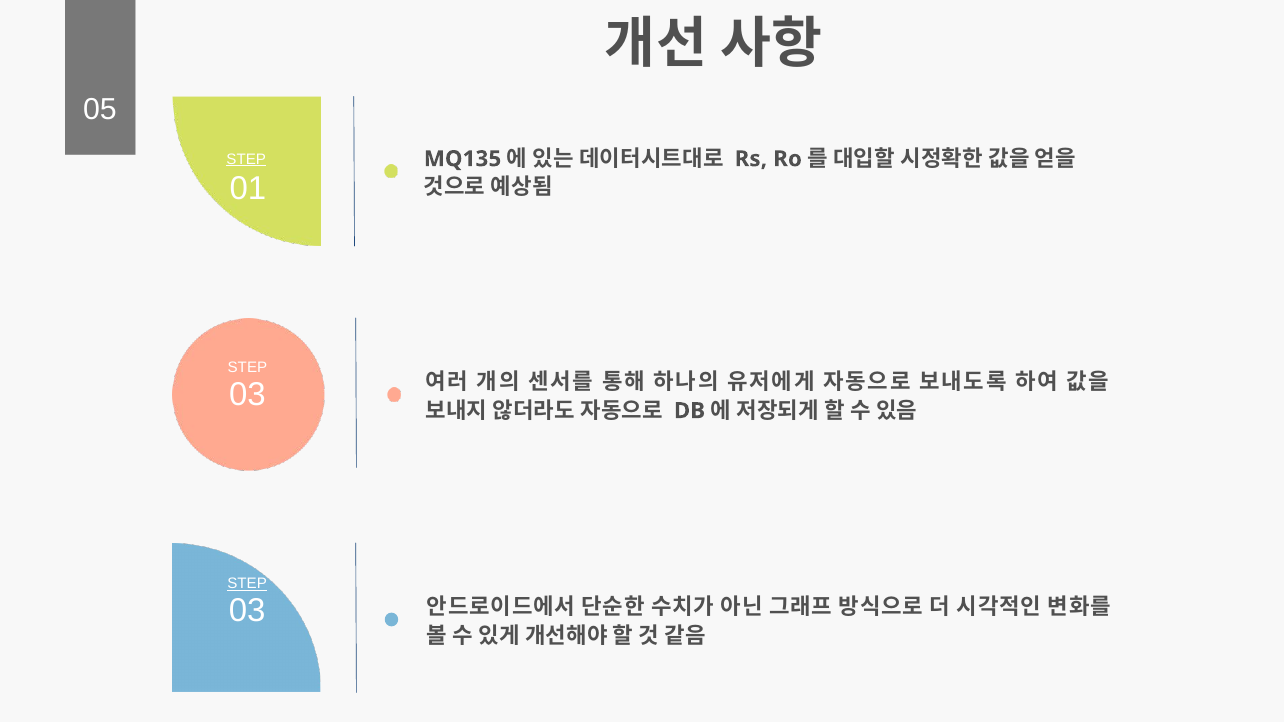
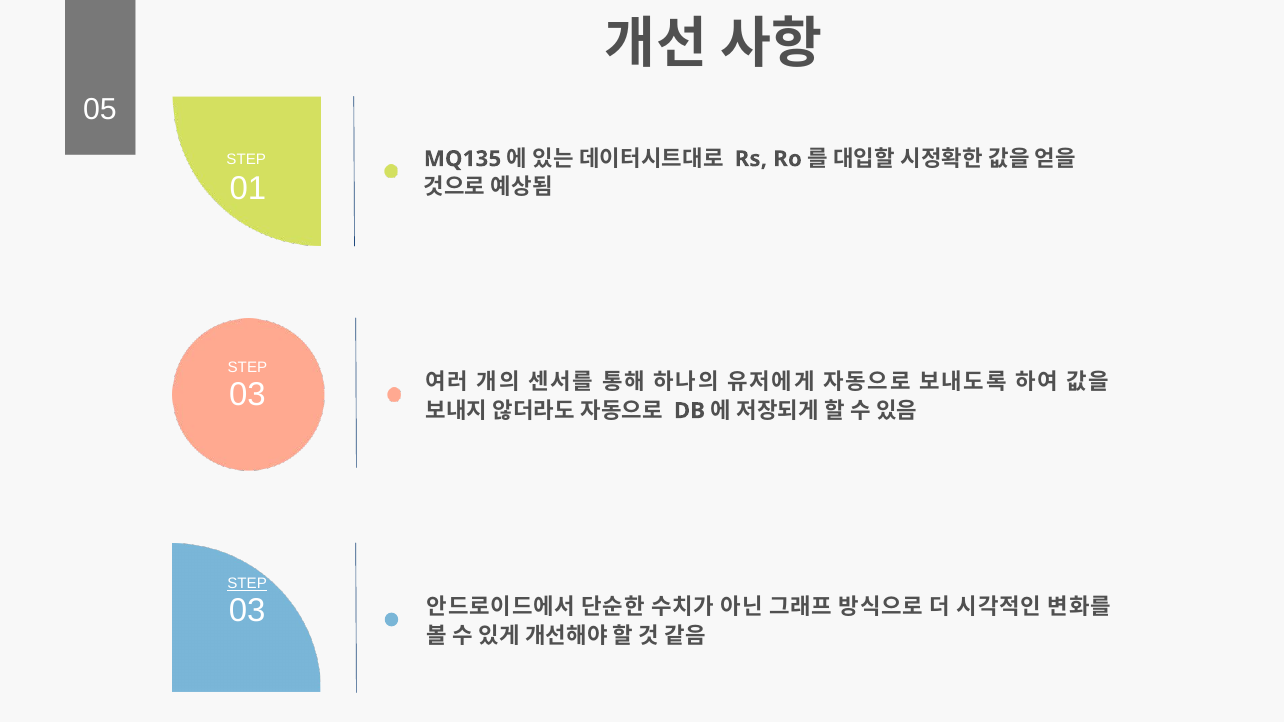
STEP at (246, 159) underline: present -> none
